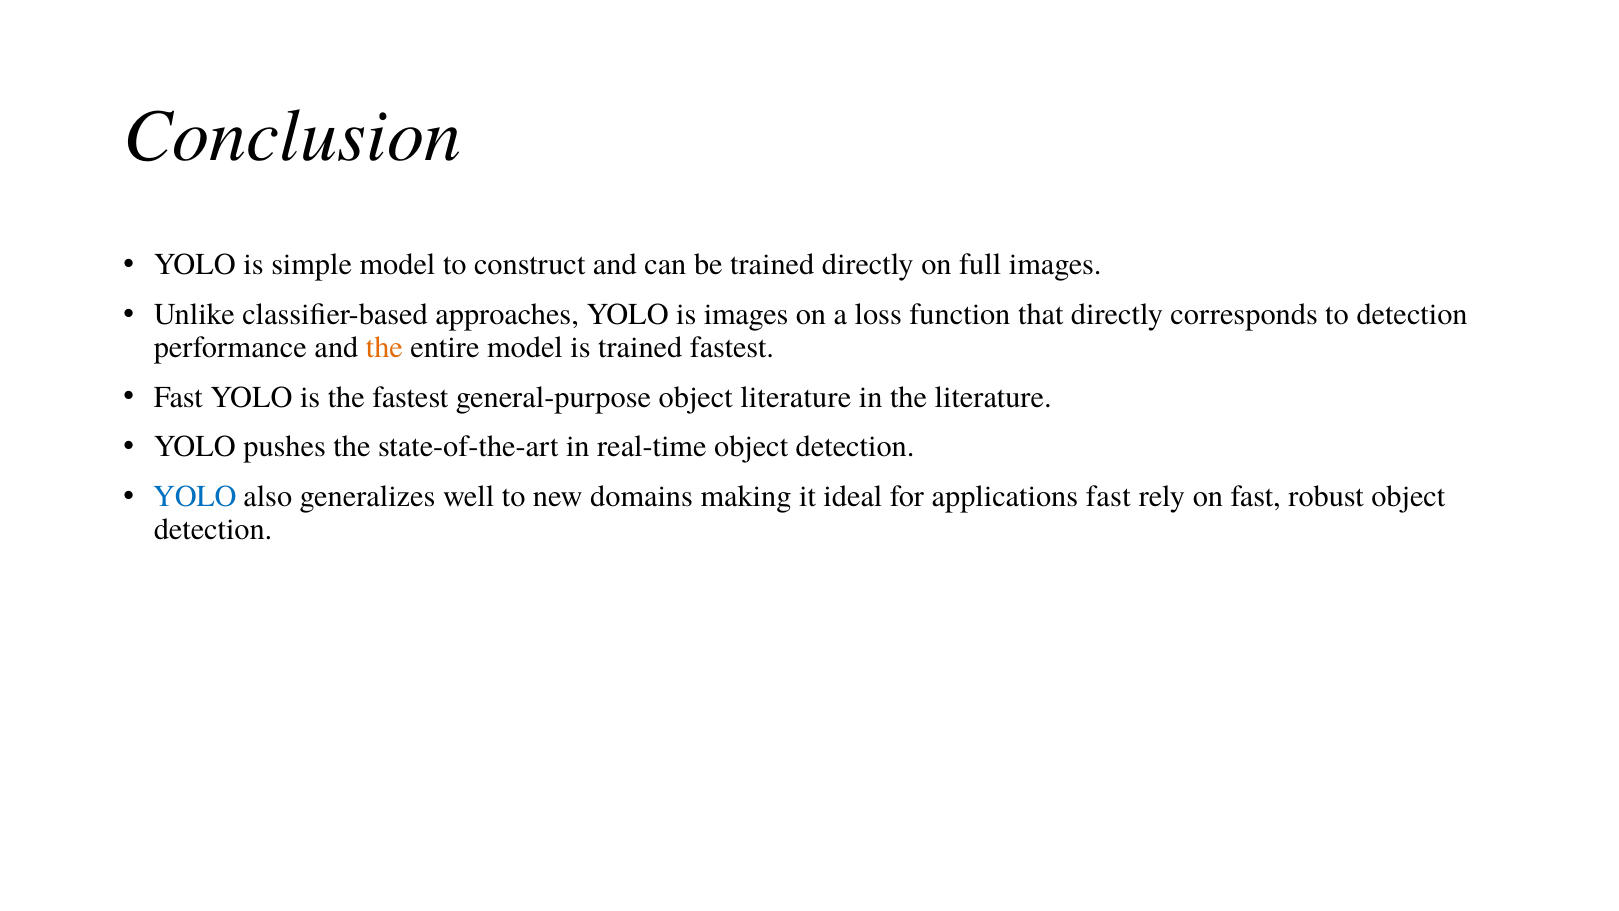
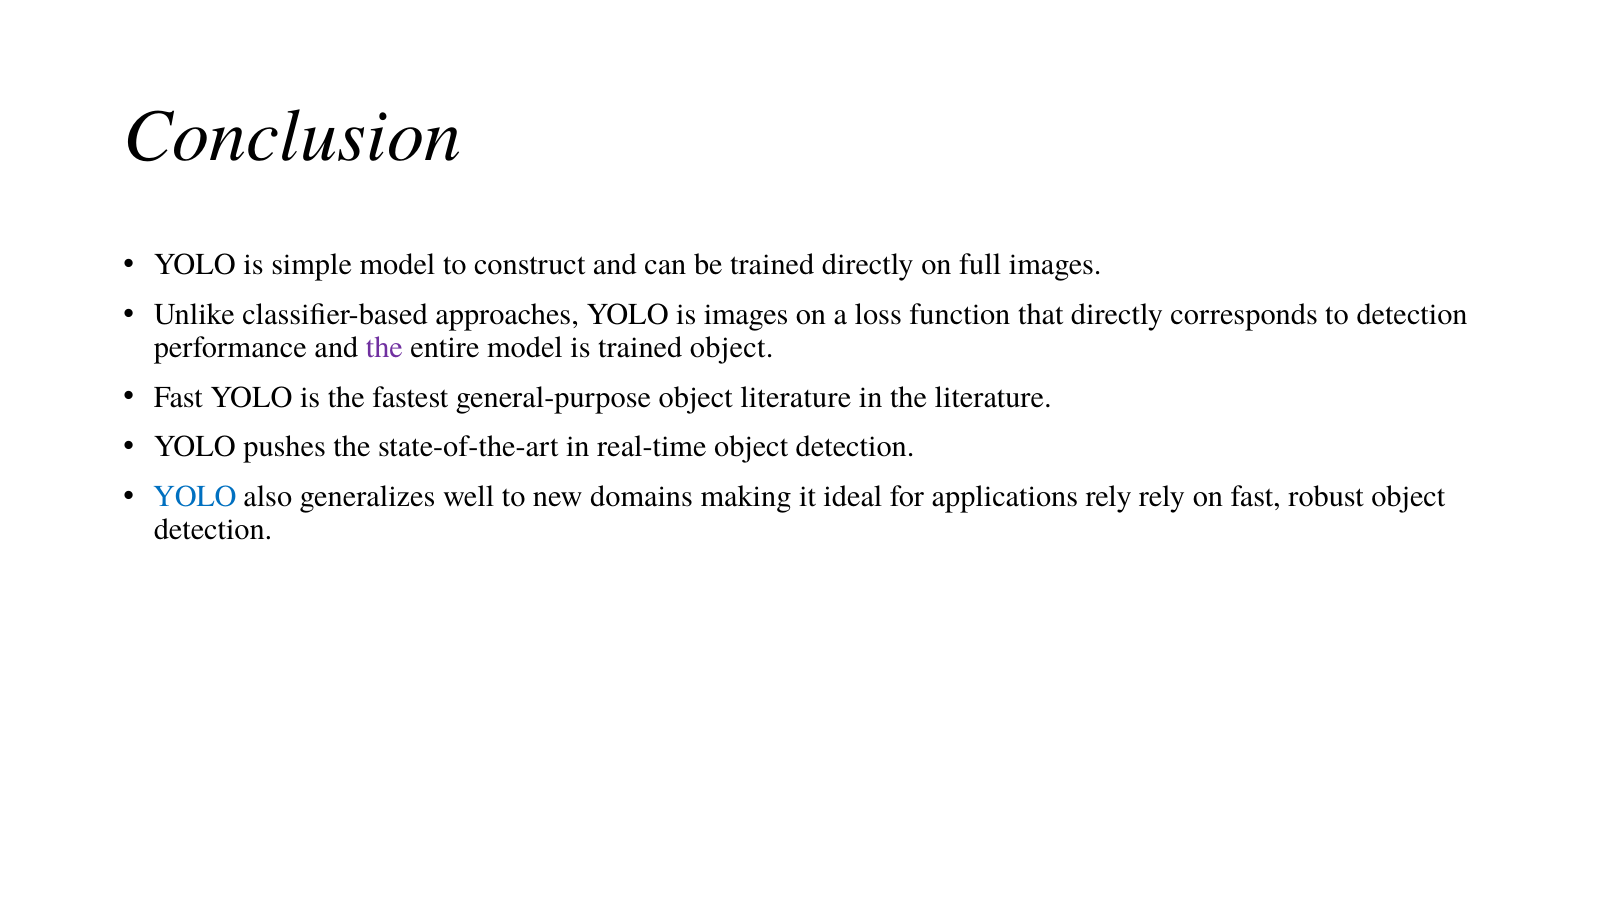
the at (384, 347) colour: orange -> purple
trained fastest: fastest -> object
applications fast: fast -> rely
